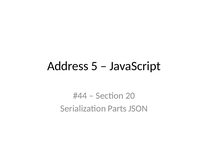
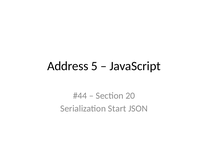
Parts: Parts -> Start
